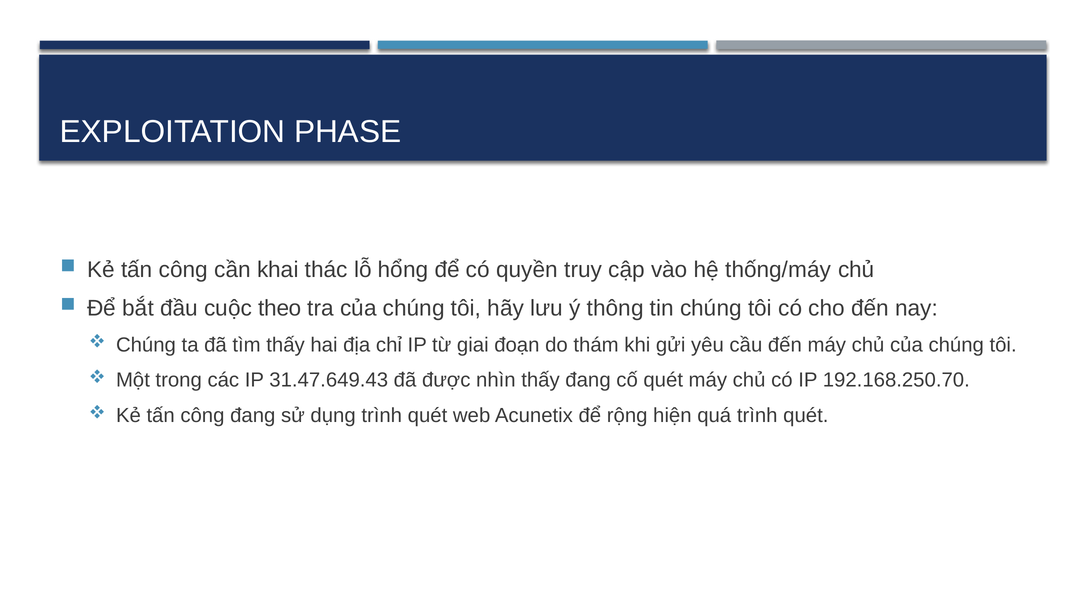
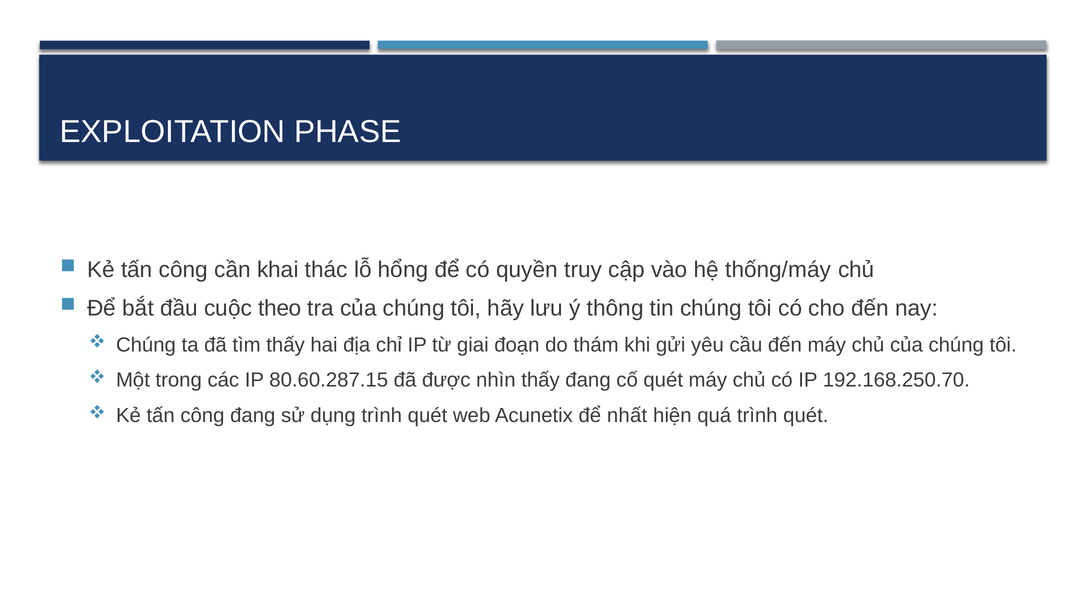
31.47.649.43: 31.47.649.43 -> 80.60.287.15
rộng: rộng -> nhất
